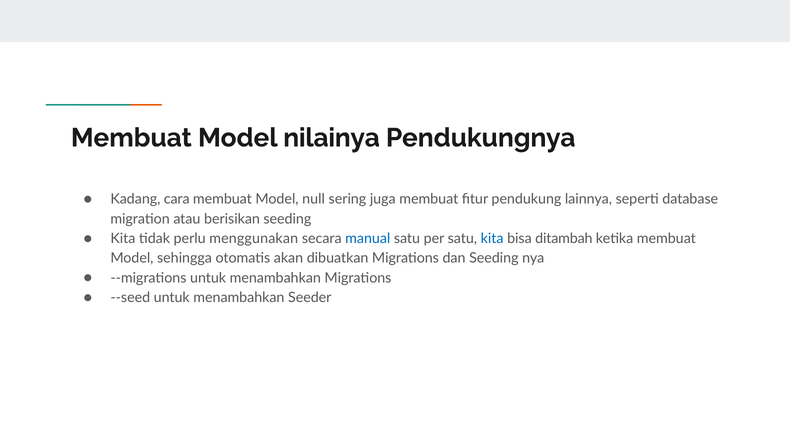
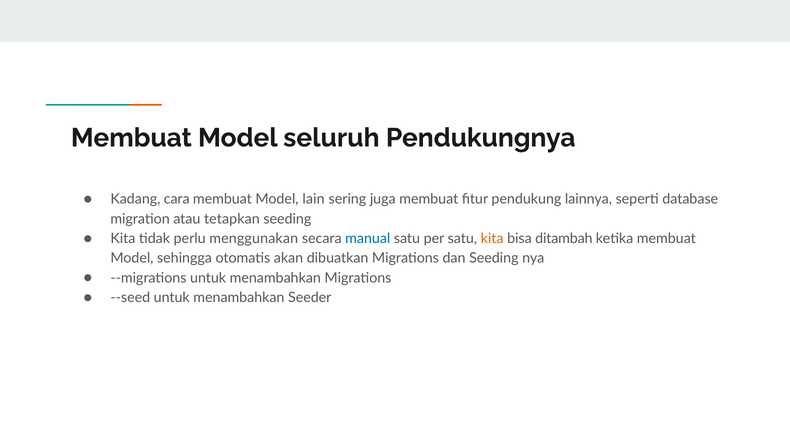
nilainya: nilainya -> seluruh
null: null -> lain
berisikan: berisikan -> tetapkan
kita at (492, 239) colour: blue -> orange
